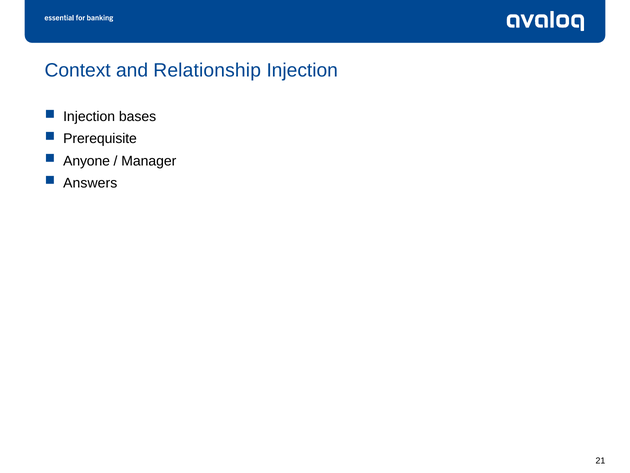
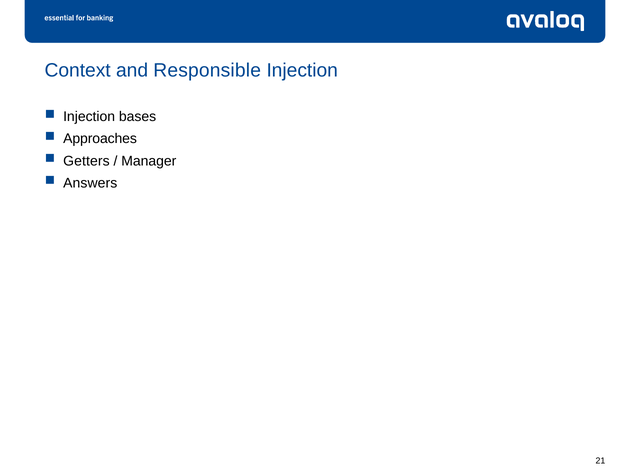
Relationship: Relationship -> Responsible
Prerequisite: Prerequisite -> Approaches
Anyone: Anyone -> Getters
